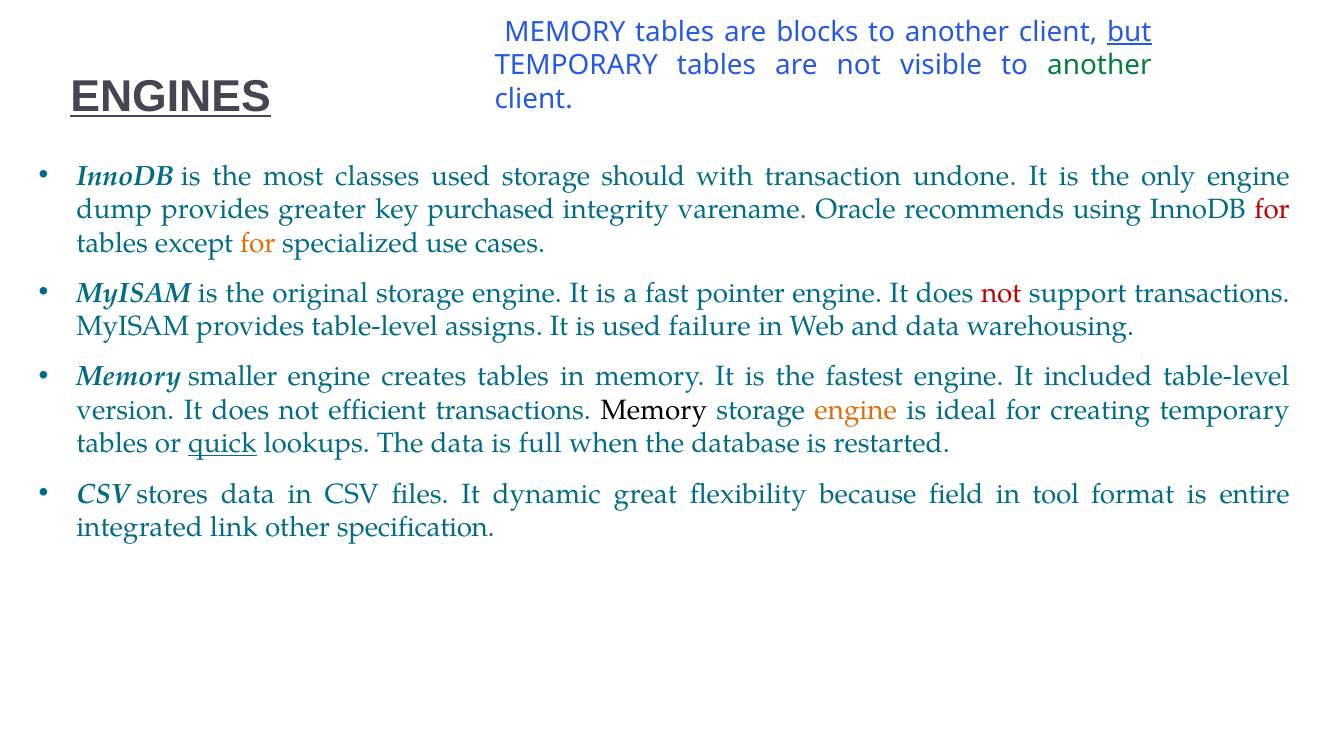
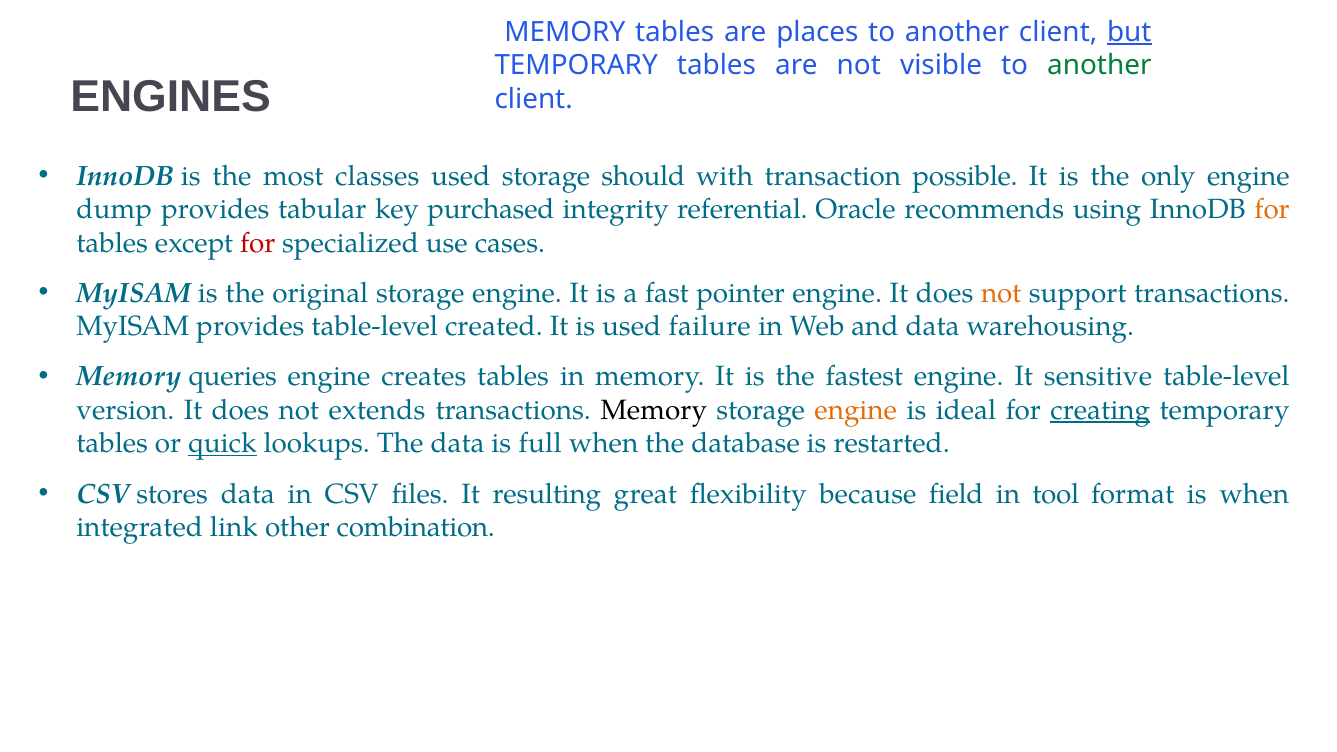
blocks: blocks -> places
ENGINES underline: present -> none
undone: undone -> possible
greater: greater -> tabular
varename: varename -> referential
for at (1272, 210) colour: red -> orange
for at (258, 243) colour: orange -> red
not at (1001, 293) colour: red -> orange
assigns: assigns -> created
smaller: smaller -> queries
included: included -> sensitive
efficient: efficient -> extends
creating underline: none -> present
dynamic: dynamic -> resulting
is entire: entire -> when
specification: specification -> combination
